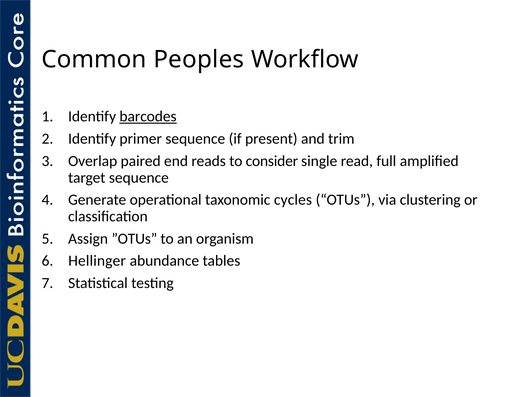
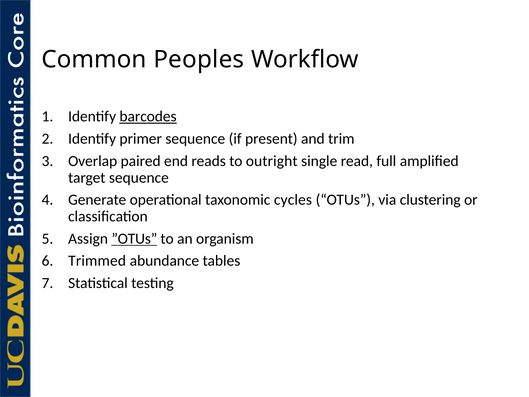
consider: consider -> outright
”OTUs underline: none -> present
Hellinger: Hellinger -> Trimmed
